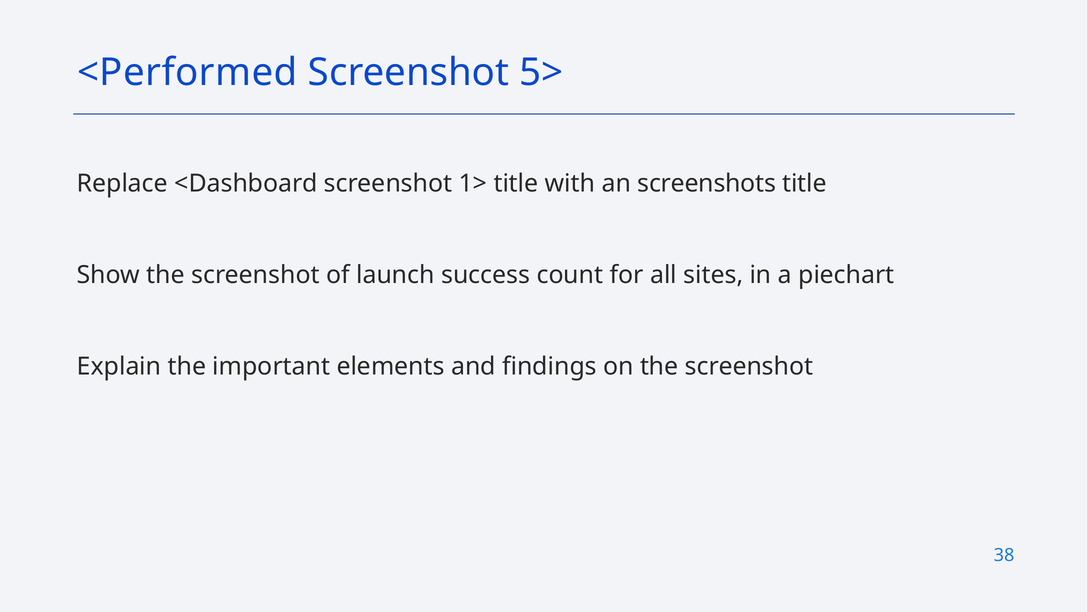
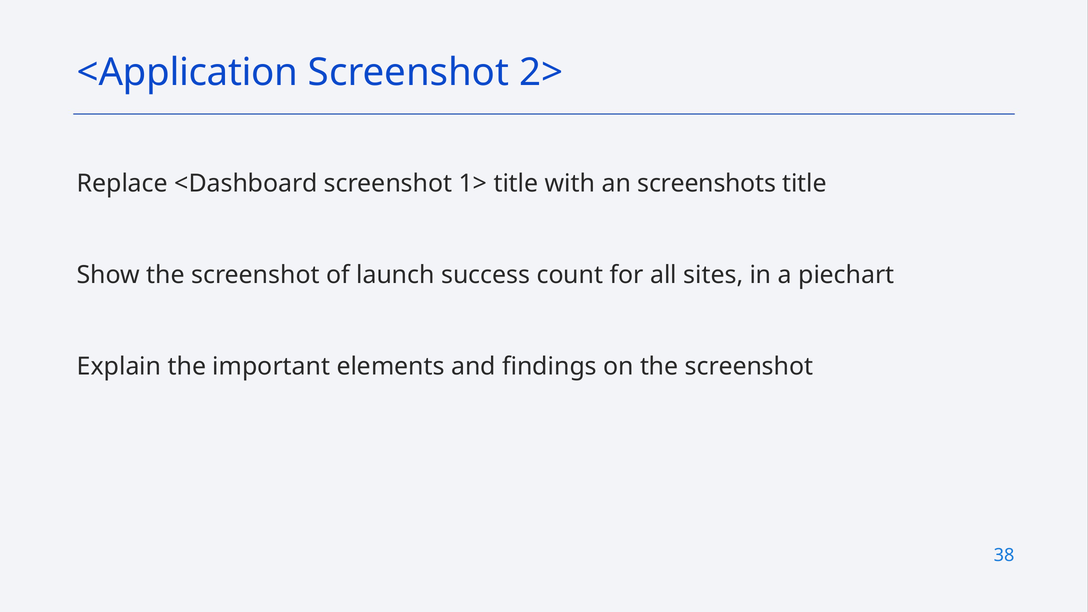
<Performed: <Performed -> <Application
5>: 5> -> 2>
